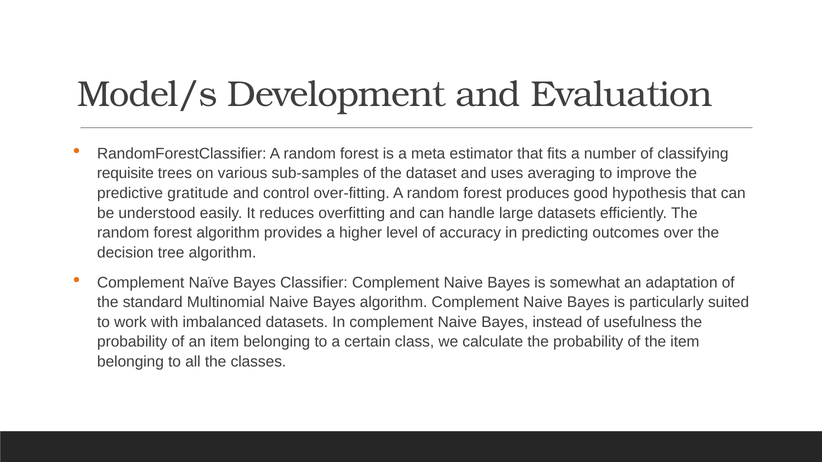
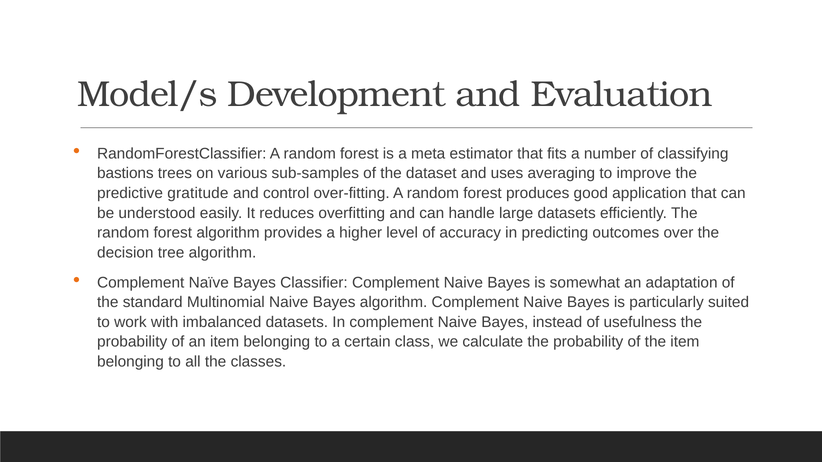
requisite: requisite -> bastions
hypothesis: hypothesis -> application
